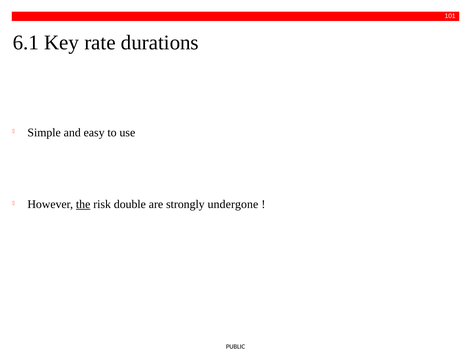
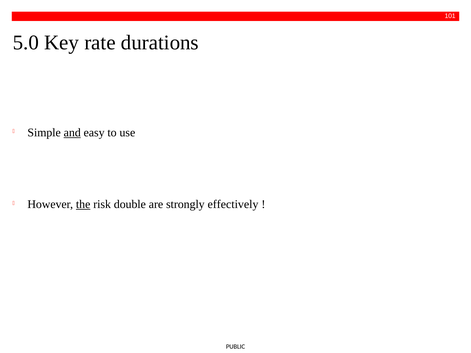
6.1: 6.1 -> 5.0
and underline: none -> present
undergone: undergone -> effectively
